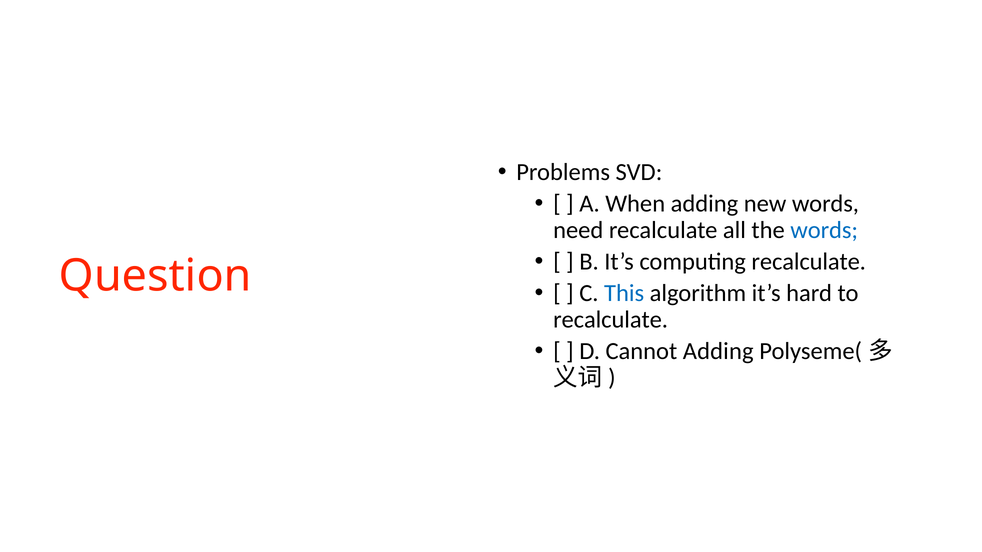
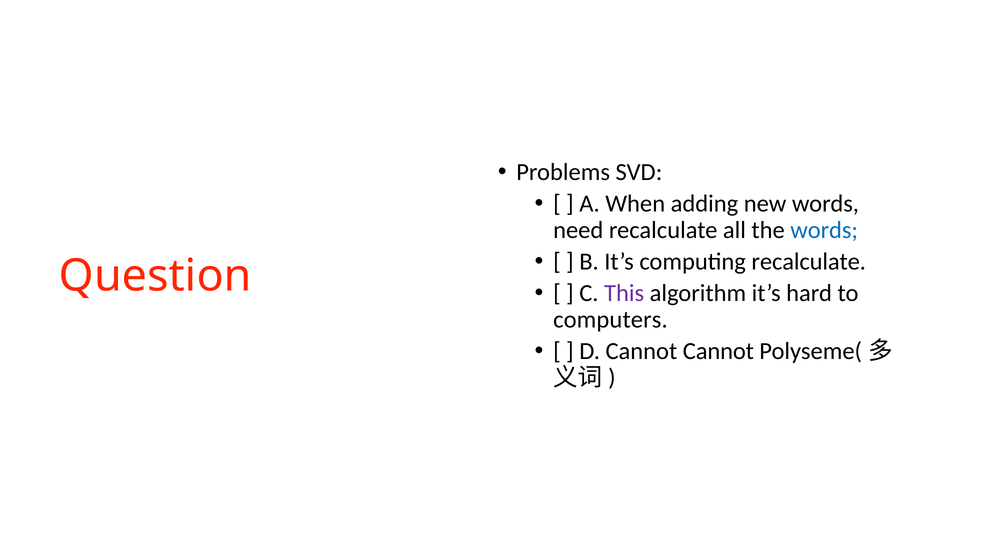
This colour: blue -> purple
recalculate at (611, 320): recalculate -> computers
Cannot Adding: Adding -> Cannot
